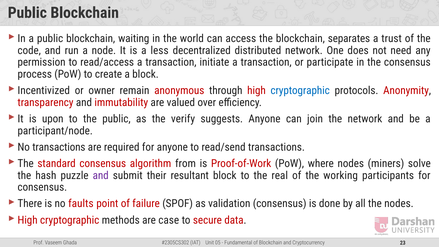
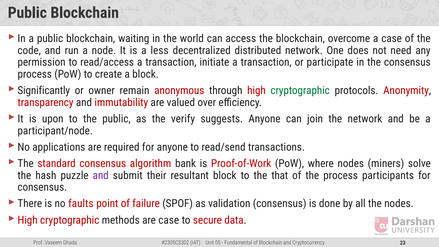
separates: separates -> overcome
a trust: trust -> case
Incentivized: Incentivized -> Significantly
cryptographic at (300, 91) colour: blue -> green
No transactions: transactions -> applications
from: from -> bank
real: real -> that
the working: working -> process
